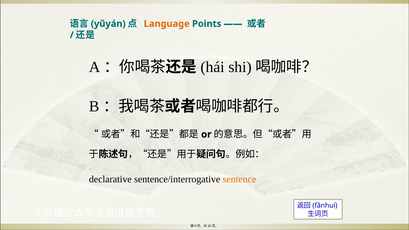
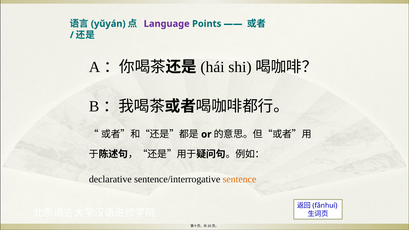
Language colour: orange -> purple
